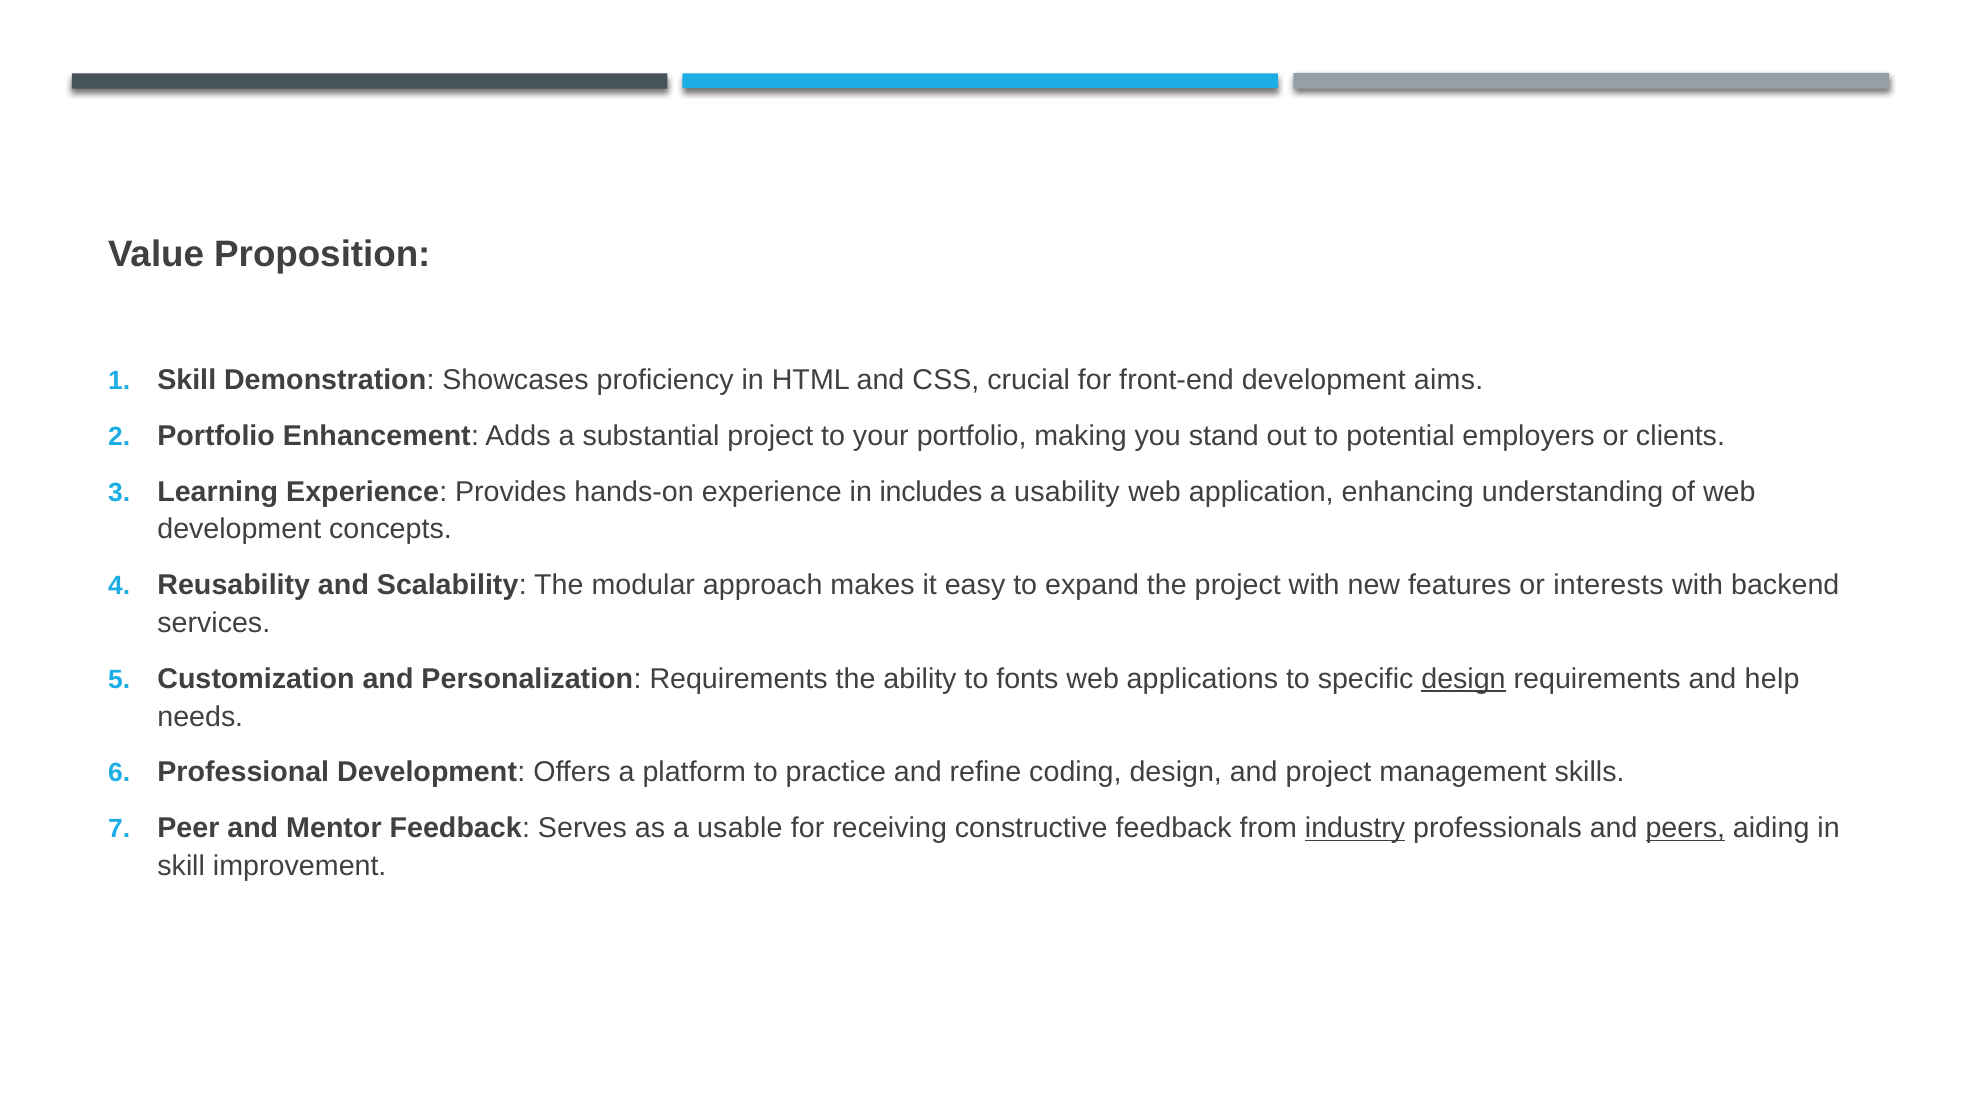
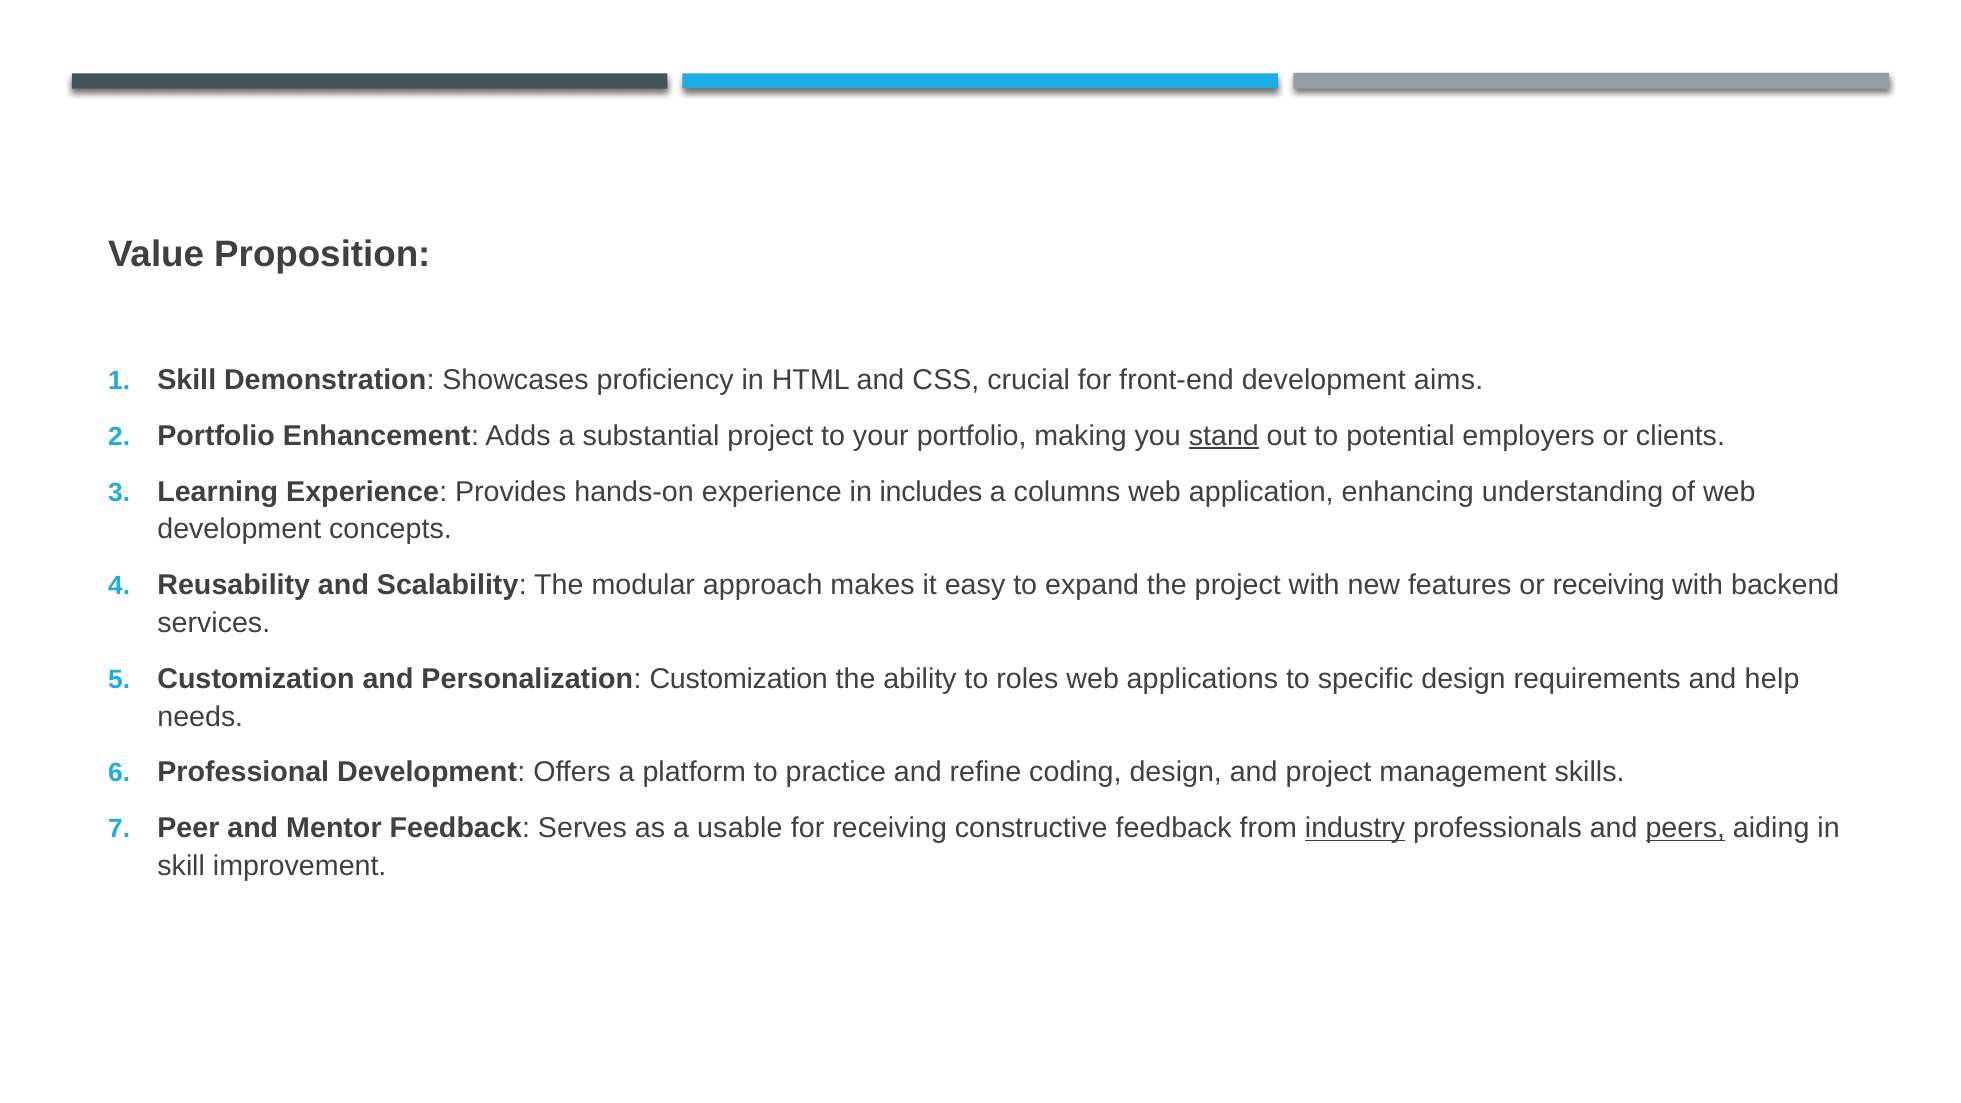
stand underline: none -> present
usability: usability -> columns
or interests: interests -> receiving
Personalization Requirements: Requirements -> Customization
fonts: fonts -> roles
design at (1463, 679) underline: present -> none
